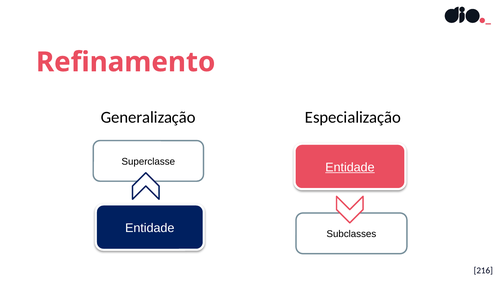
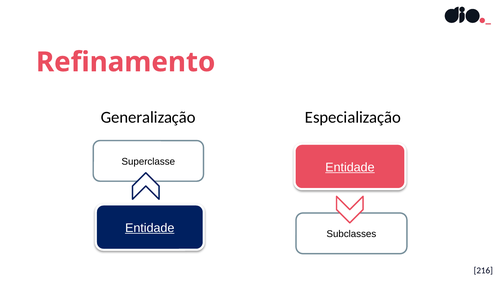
Entidade at (150, 228) underline: none -> present
